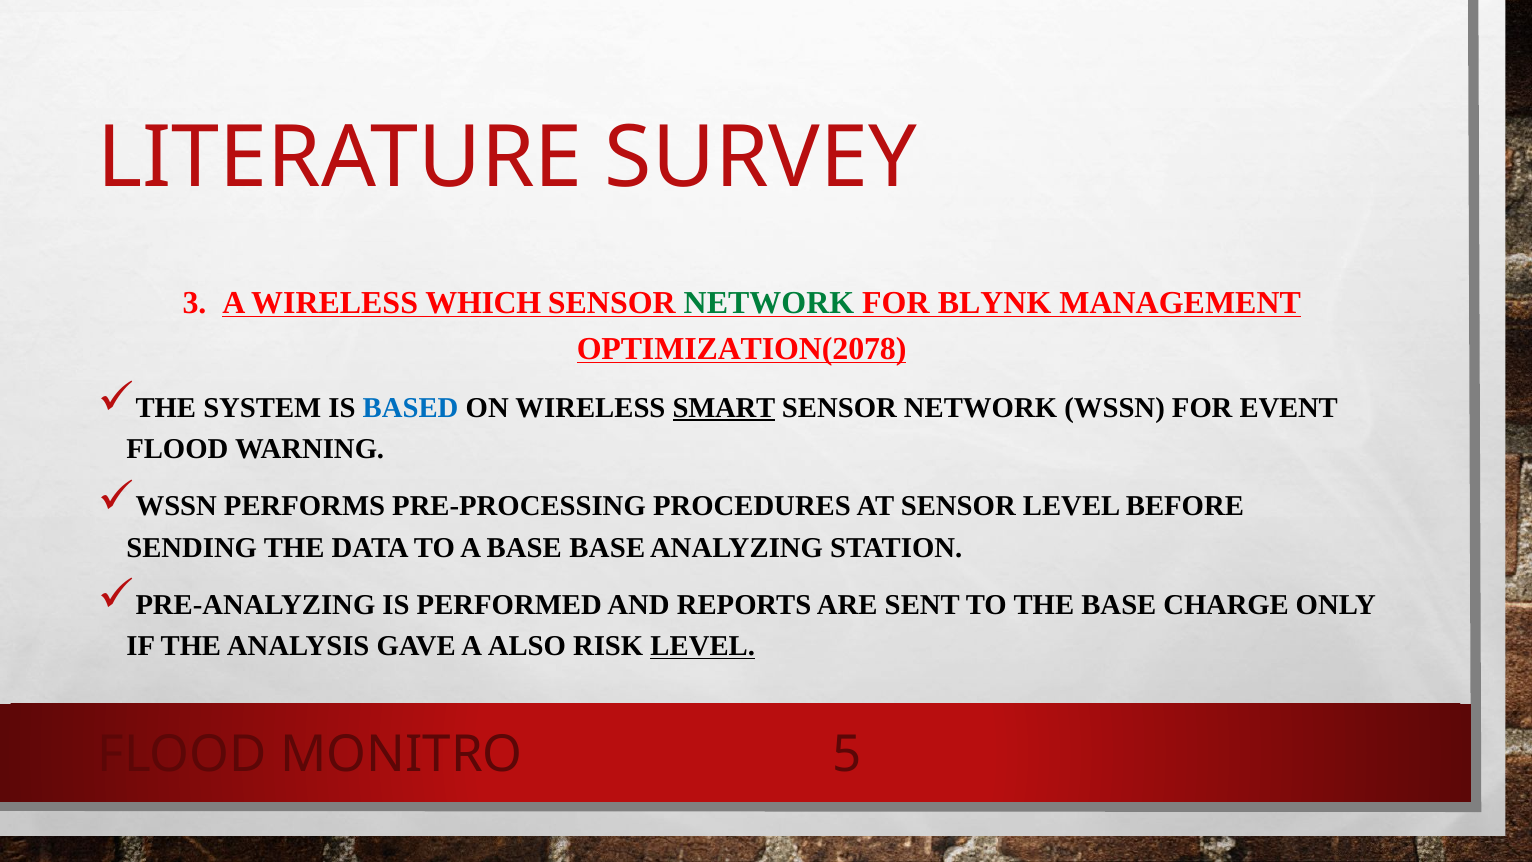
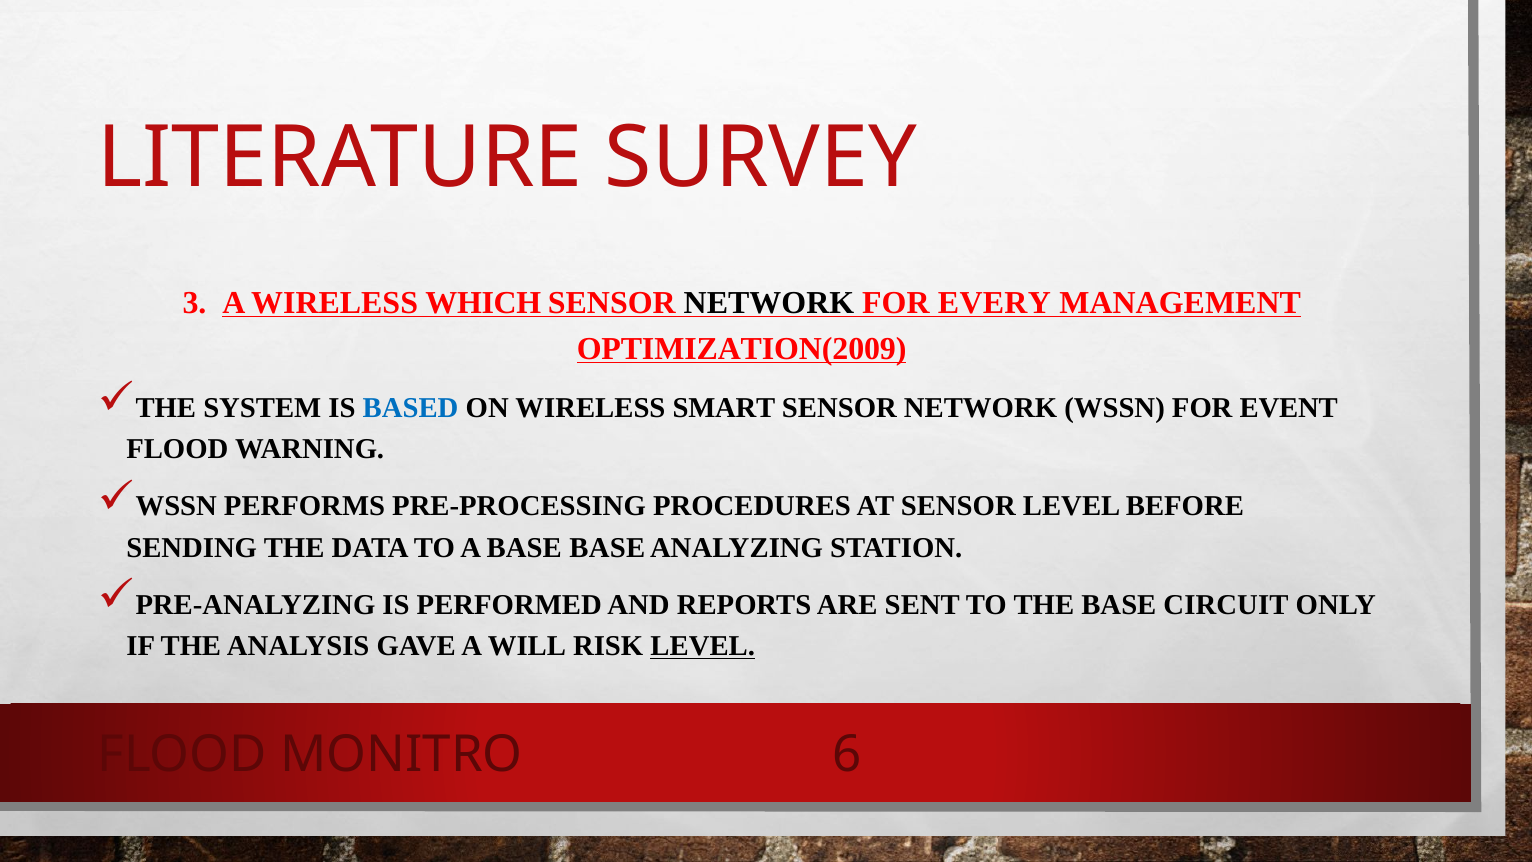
NETWORK at (769, 302) colour: green -> black
BLYNK: BLYNK -> EVERY
OPTIMIZATION(2078: OPTIMIZATION(2078 -> OPTIMIZATION(2009
SMART underline: present -> none
CHARGE: CHARGE -> CIRCUIT
ALSO: ALSO -> WILL
5: 5 -> 6
